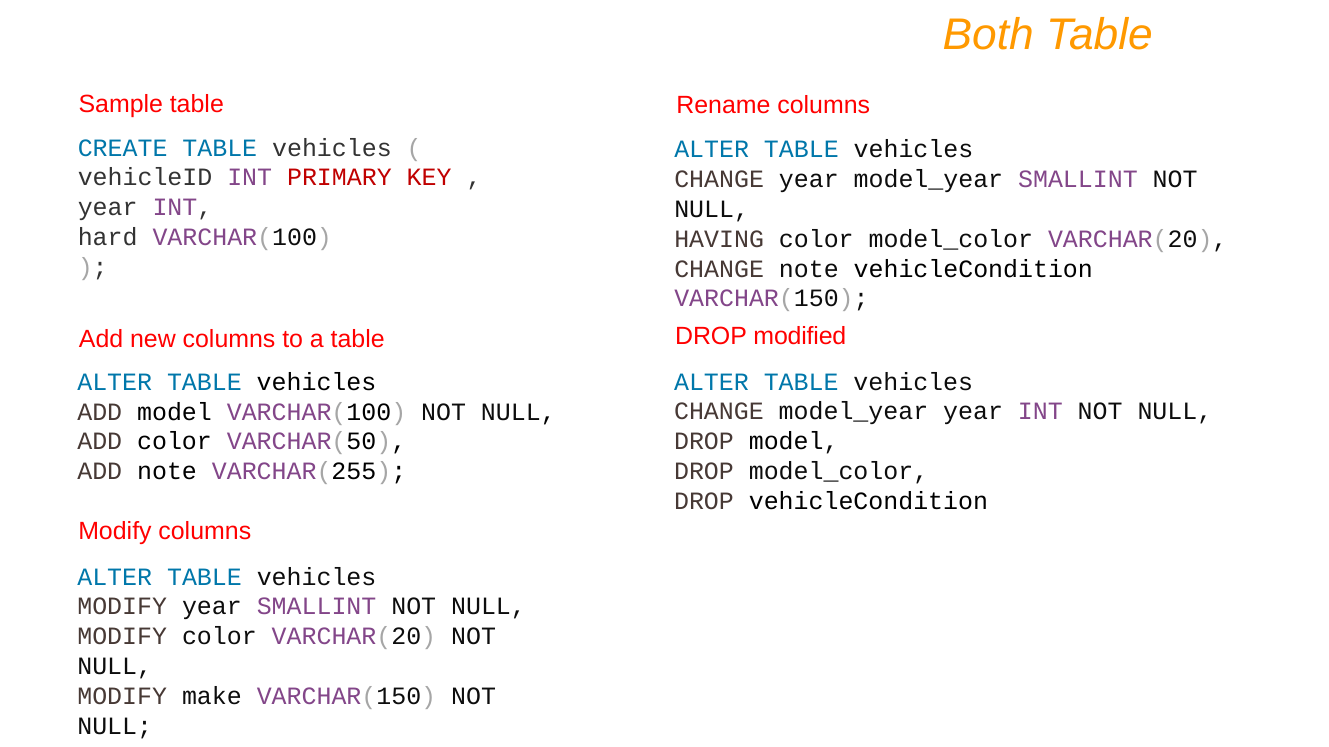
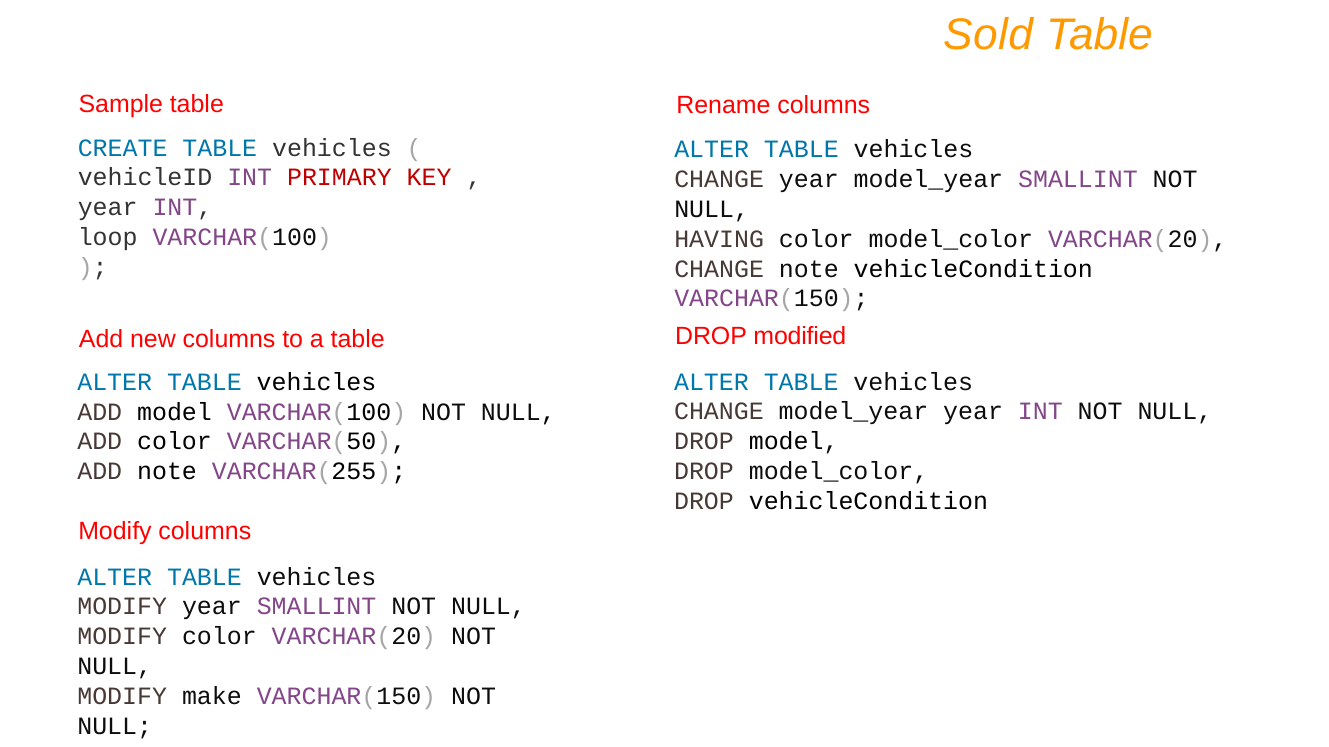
Both: Both -> Sold
hard: hard -> loop
